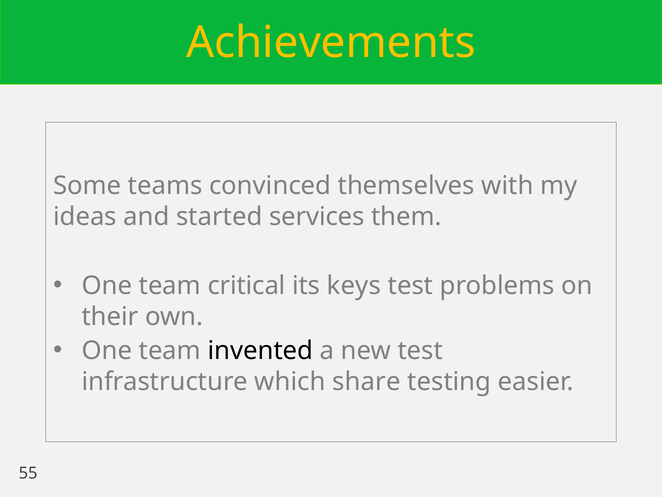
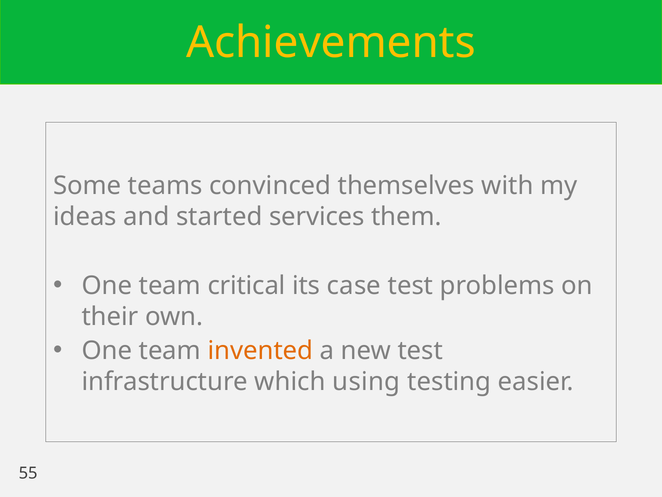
keys: keys -> case
invented colour: black -> orange
share: share -> using
